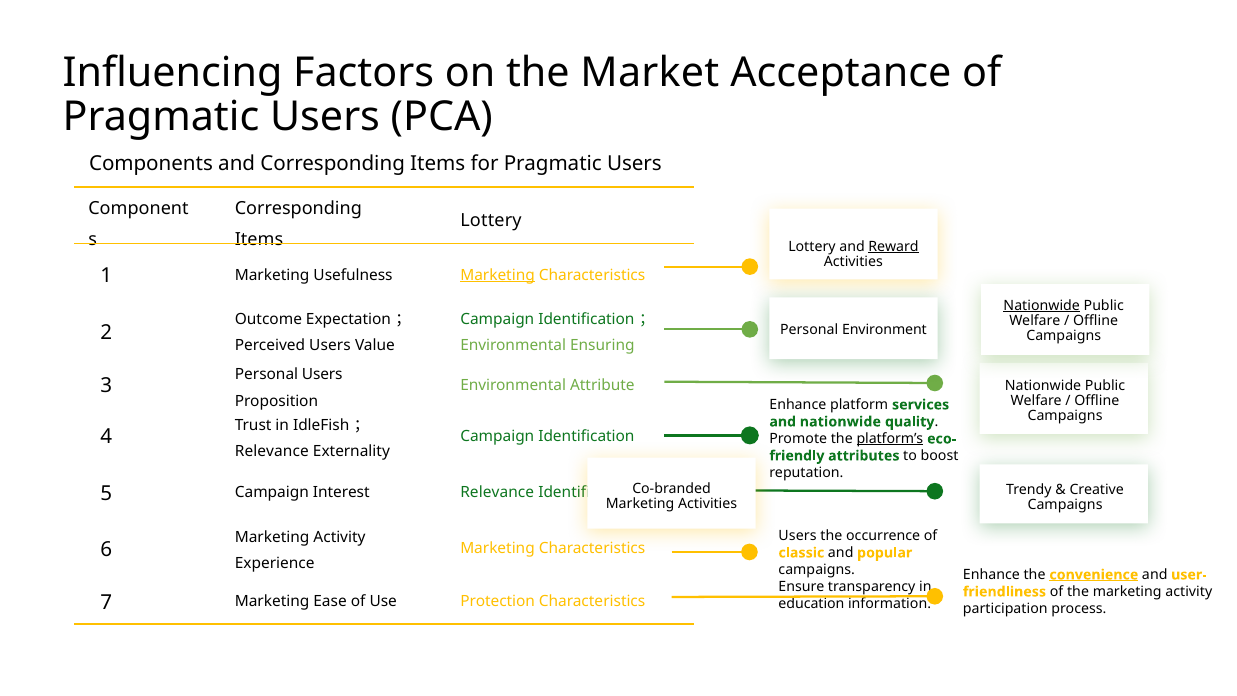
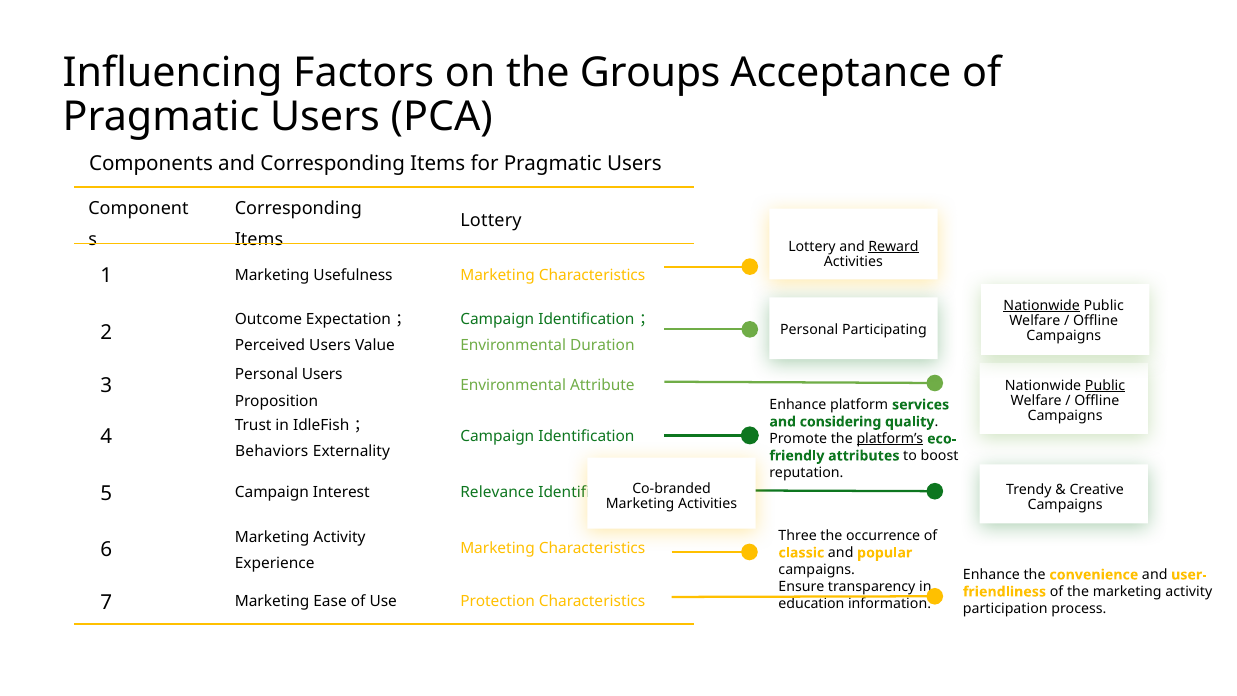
Market: Market -> Groups
Marketing at (498, 275) underline: present -> none
Environment: Environment -> Participating
Ensuring: Ensuring -> Duration
Public at (1105, 385) underline: none -> present
and nationwide: nationwide -> considering
Relevance at (272, 451): Relevance -> Behaviors
Users at (798, 536): Users -> Three
convenience underline: present -> none
